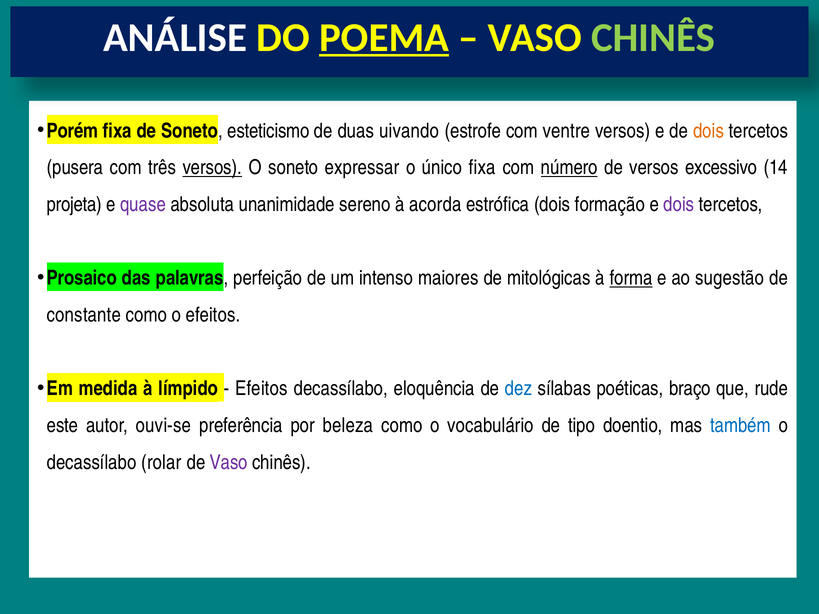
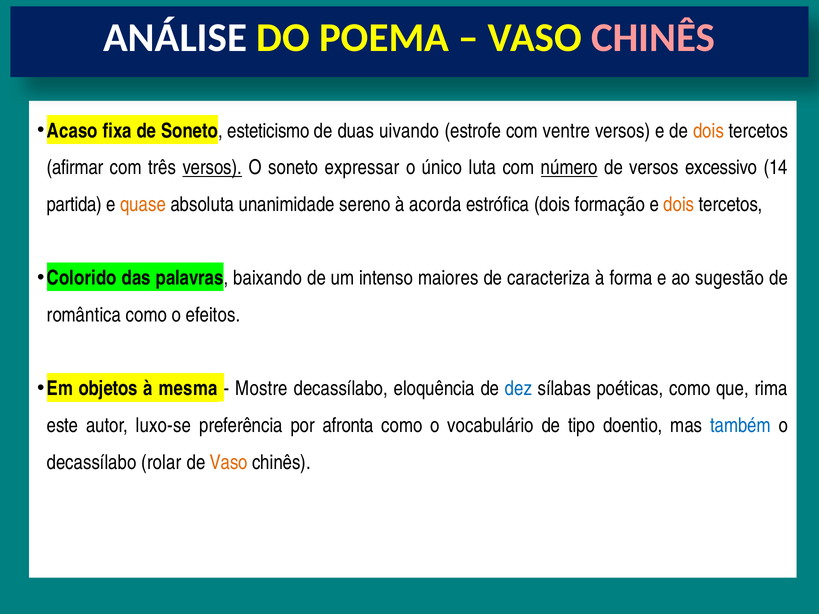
POEMA underline: present -> none
CHINÊS at (653, 38) colour: light green -> pink
Porém: Porém -> Acaso
pusera: pusera -> afirmar
único fixa: fixa -> luta
projeta: projeta -> partida
quase colour: purple -> orange
dois at (679, 205) colour: purple -> orange
Prosaico: Prosaico -> Colorido
perfeição: perfeição -> baixando
mitológicas: mitológicas -> caracteriza
forma underline: present -> none
constante: constante -> romântica
medida: medida -> objetos
límpido: límpido -> mesma
Efeitos at (261, 389): Efeitos -> Mostre
poéticas braço: braço -> como
rude: rude -> rima
ouvi-se: ouvi-se -> luxo-se
beleza: beleza -> afronta
Vaso at (229, 463) colour: purple -> orange
